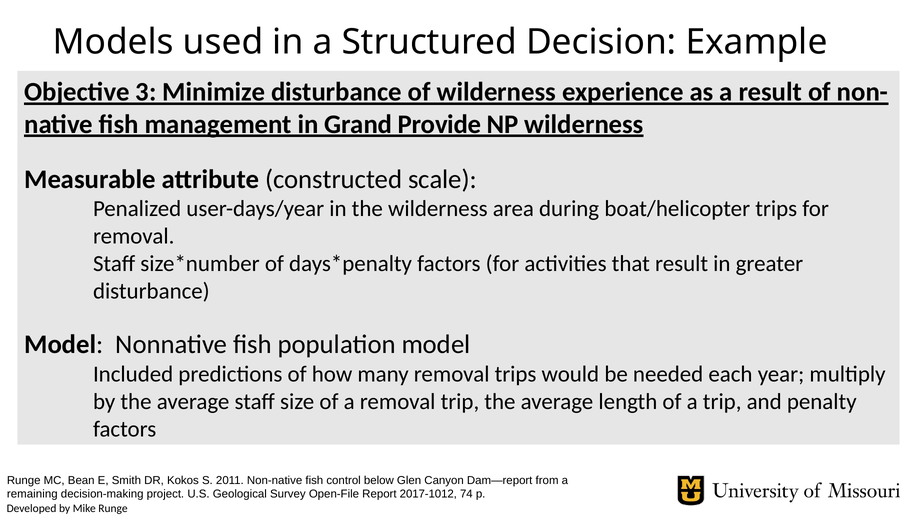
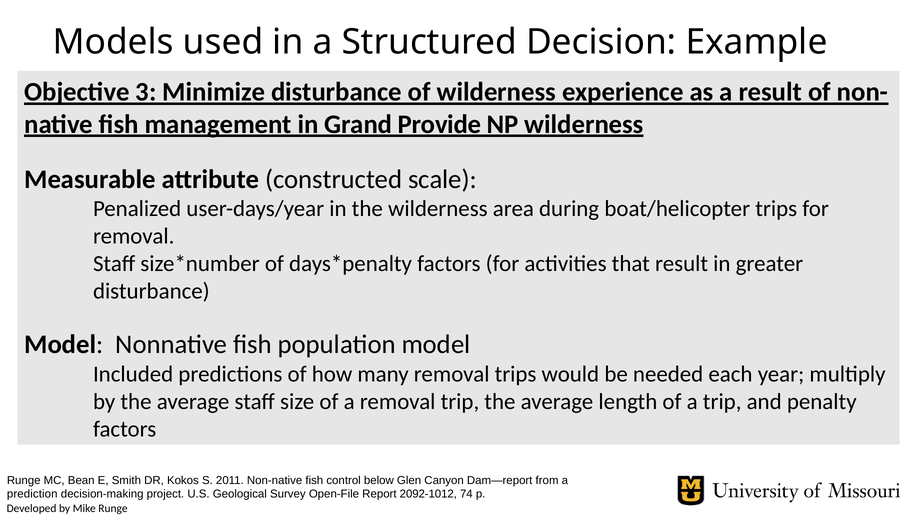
remaining: remaining -> prediction
2017-1012: 2017-1012 -> 2092-1012
